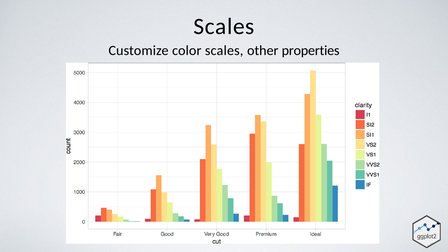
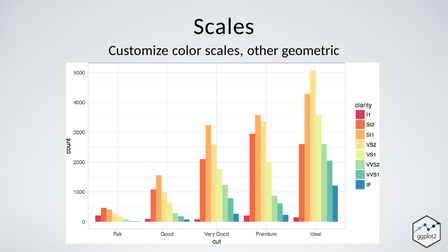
properties: properties -> geometric
